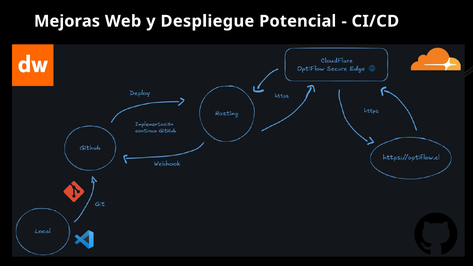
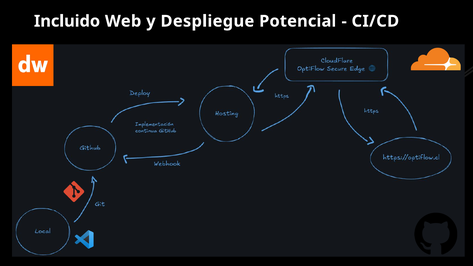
Mejoras: Mejoras -> Incluido
